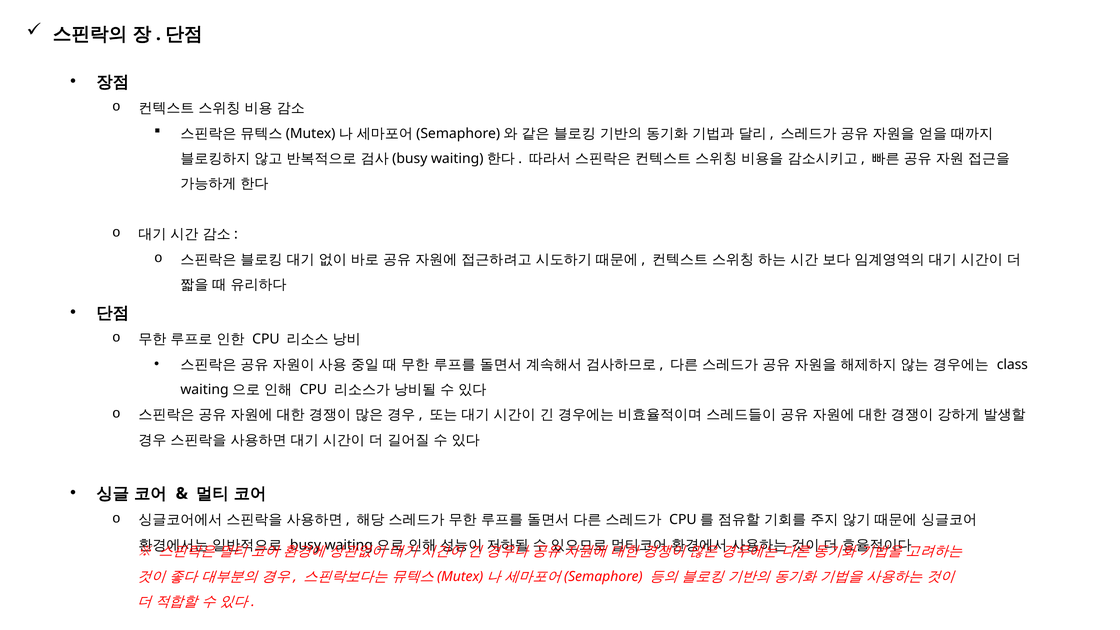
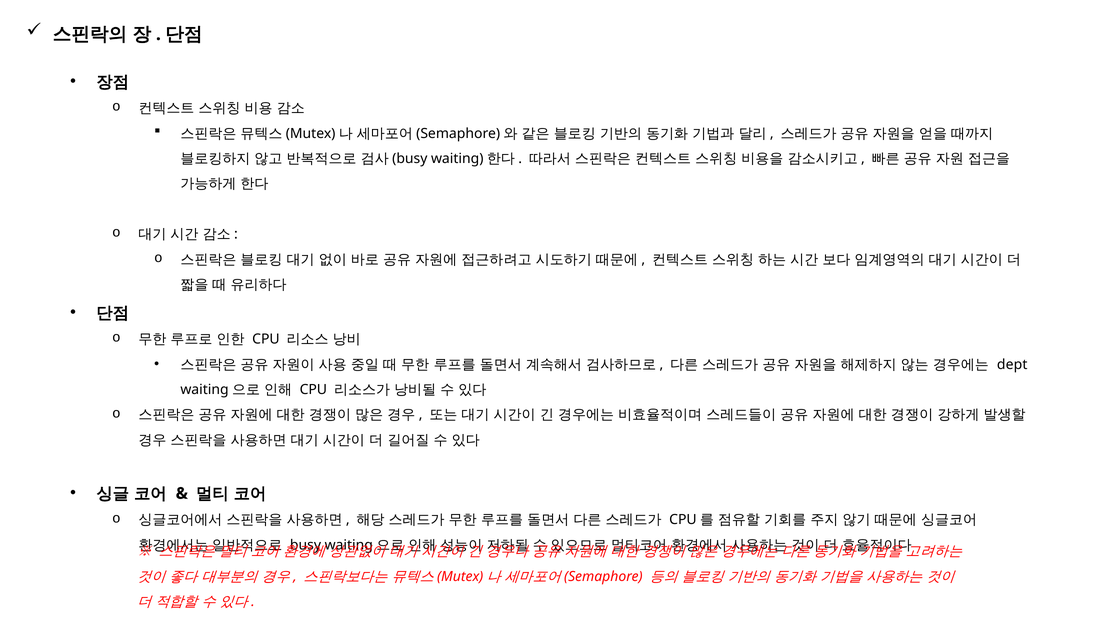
class: class -> dept
